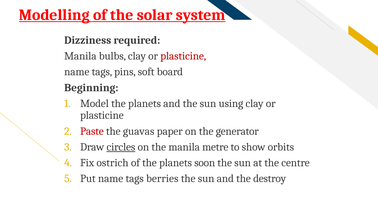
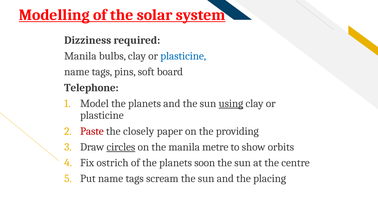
plasticine at (183, 56) colour: red -> blue
Beginning: Beginning -> Telephone
using underline: none -> present
guavas: guavas -> closely
generator: generator -> providing
berries: berries -> scream
destroy: destroy -> placing
